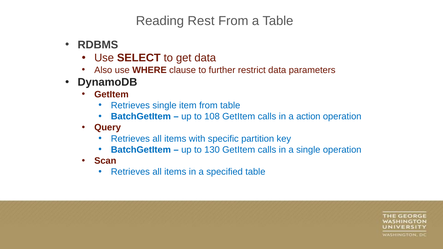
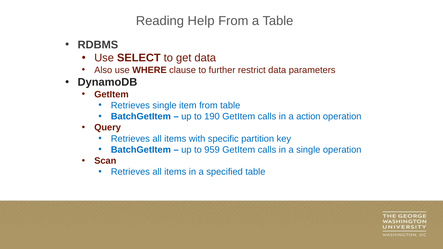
Rest: Rest -> Help
108: 108 -> 190
130: 130 -> 959
